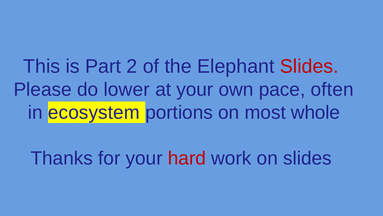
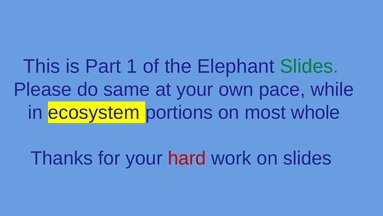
2: 2 -> 1
Slides at (309, 66) colour: red -> green
lower: lower -> same
often: often -> while
